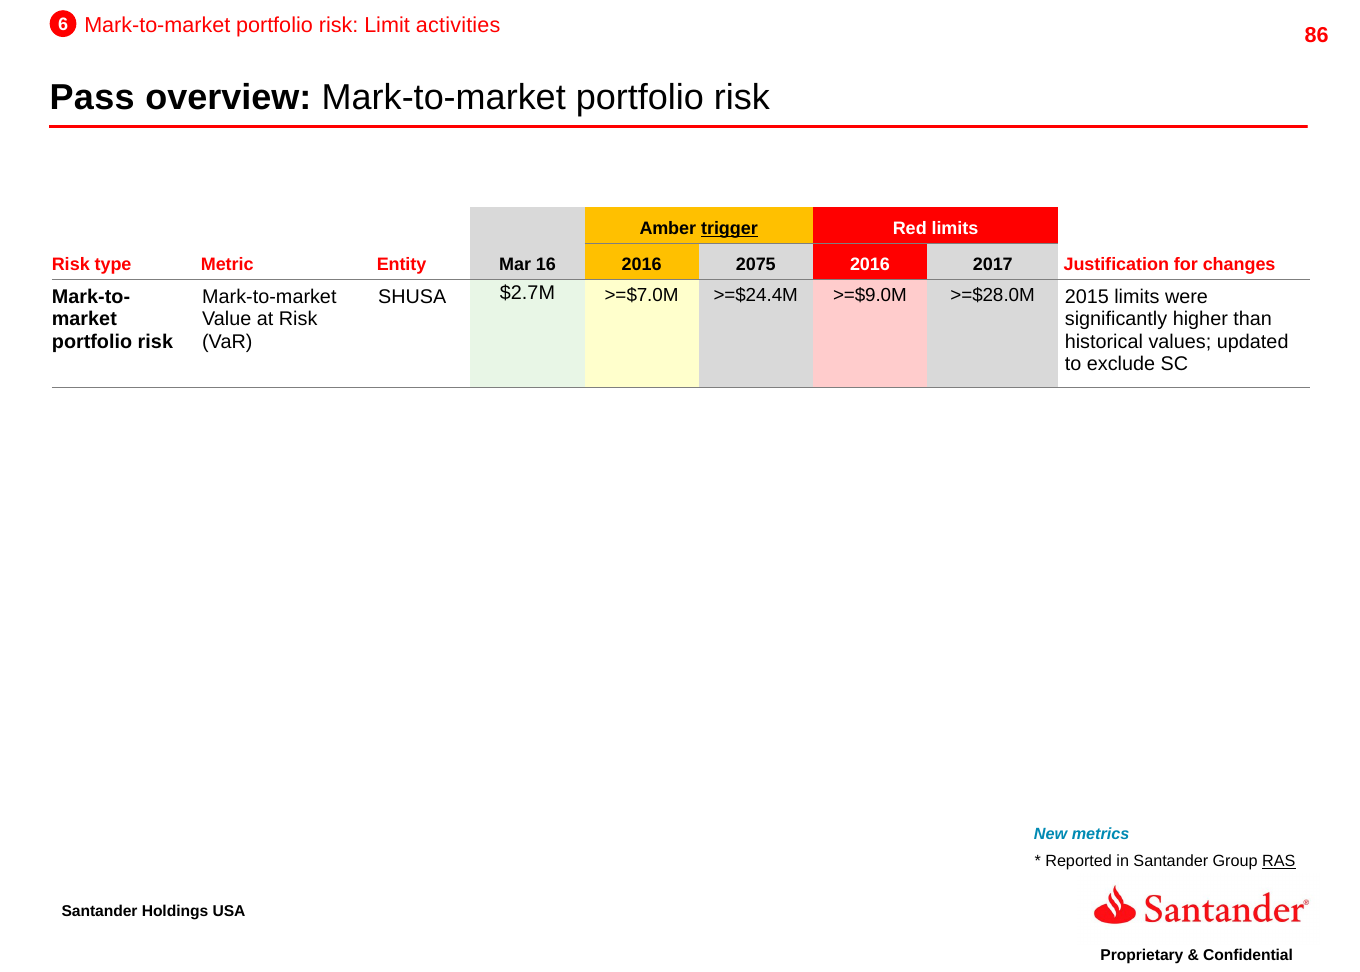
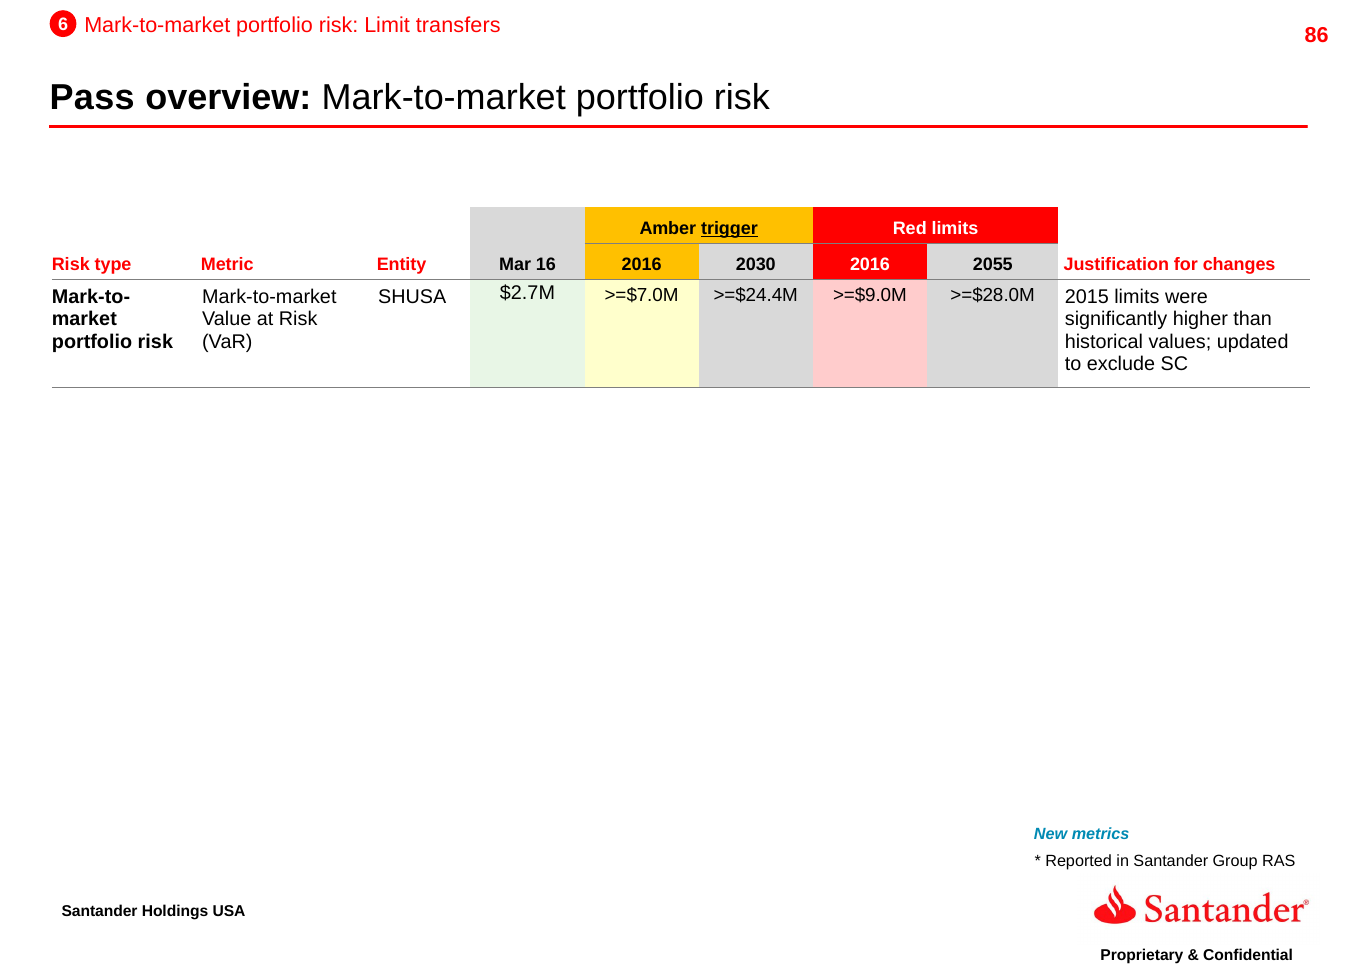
activities: activities -> transfers
2075: 2075 -> 2030
2017: 2017 -> 2055
RAS underline: present -> none
